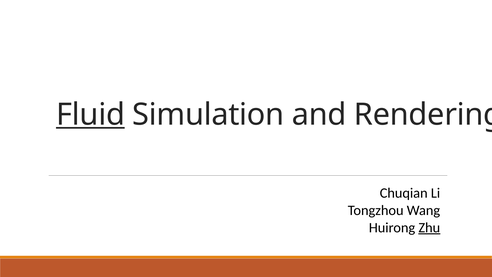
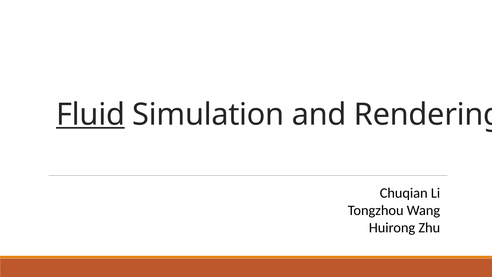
Zhu underline: present -> none
